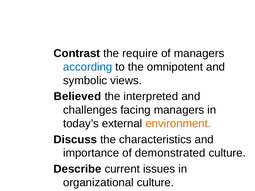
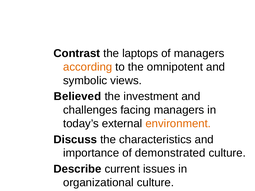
require: require -> laptops
according colour: blue -> orange
interpreted: interpreted -> investment
